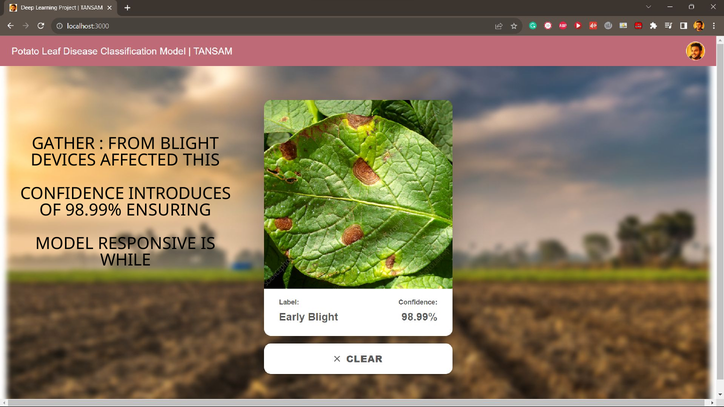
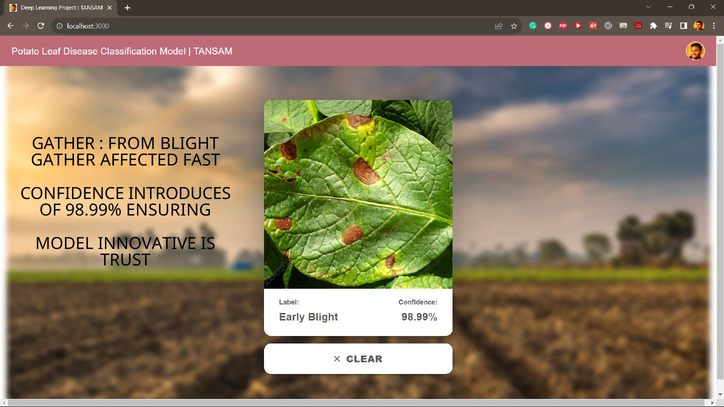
DEVICES at (63, 160): DEVICES -> GATHER
THIS: THIS -> FAST
RESPONSIVE: RESPONSIVE -> INNOVATIVE
WHILE: WHILE -> TRUST
